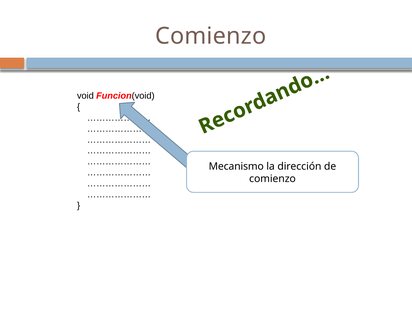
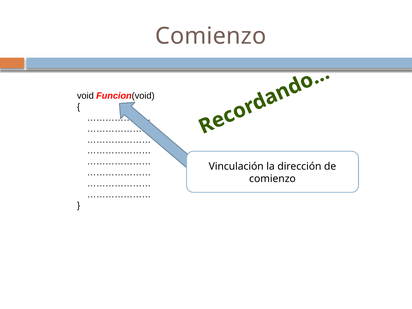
Mecanismo: Mecanismo -> Vinculación
